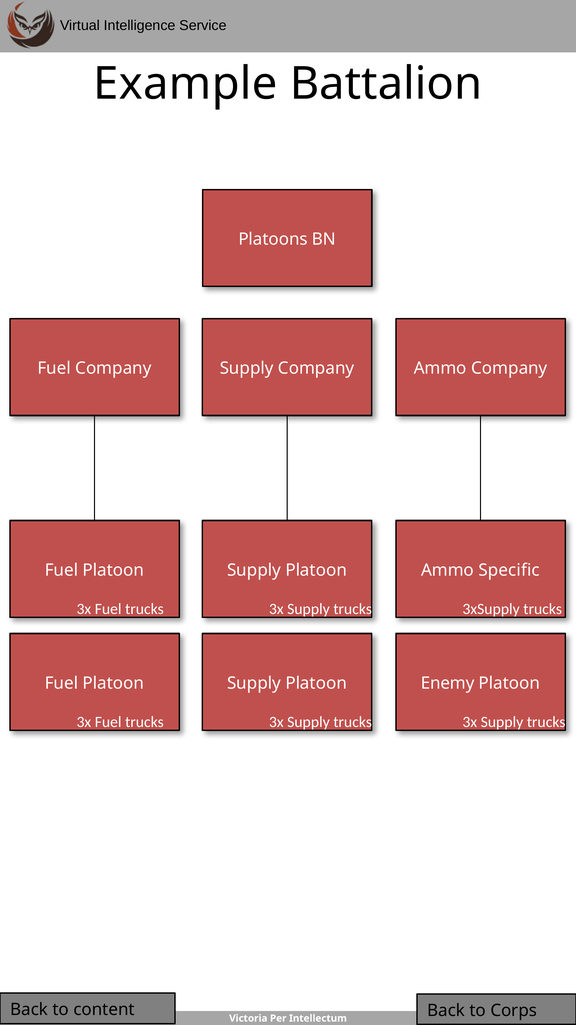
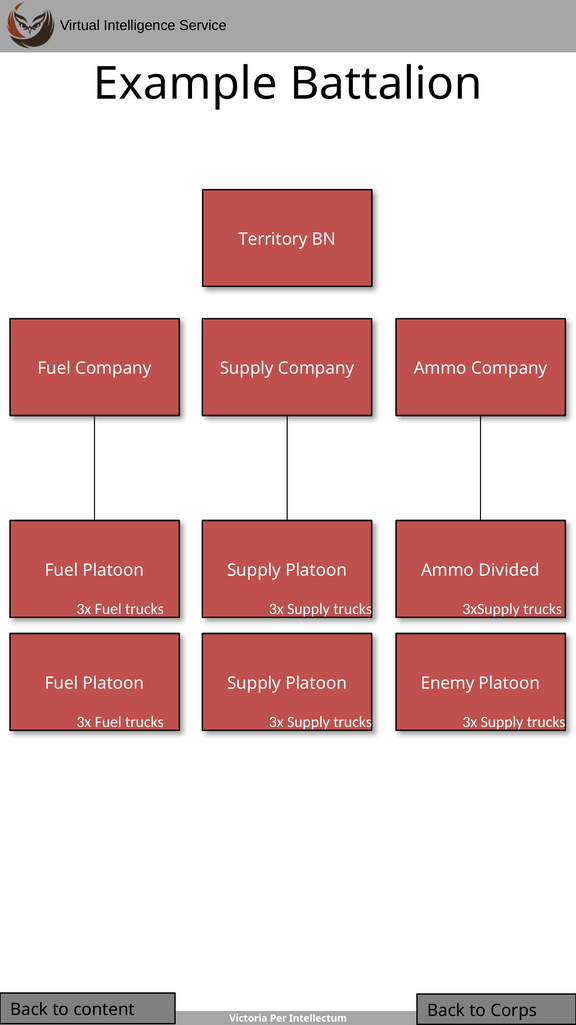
Platoons: Platoons -> Territory
Specific: Specific -> Divided
